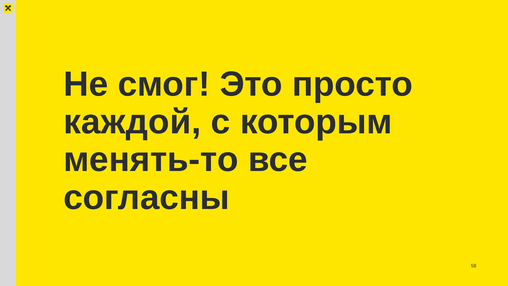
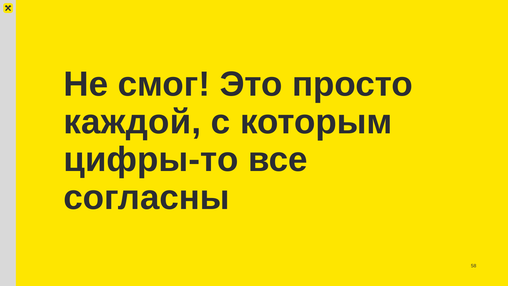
менять-то: менять-то -> цифры-то
